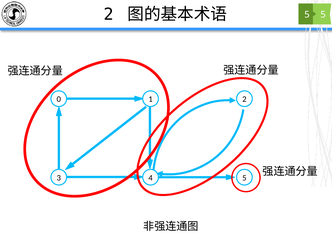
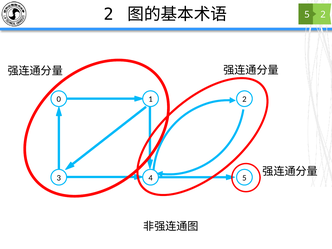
5 at (323, 15): 5 -> 2
